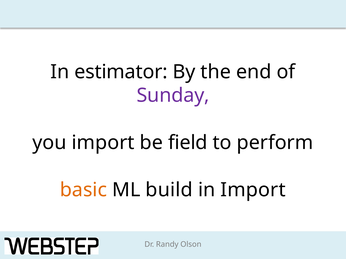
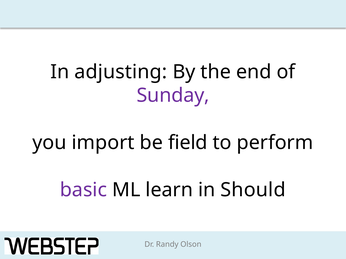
estimator: estimator -> adjusting
basic colour: orange -> purple
build: build -> learn
in Import: Import -> Should
